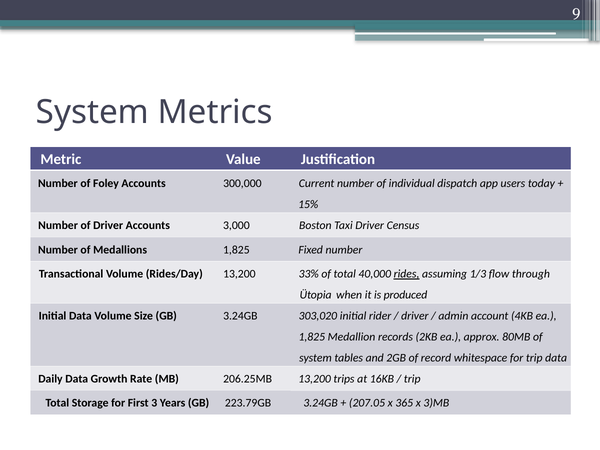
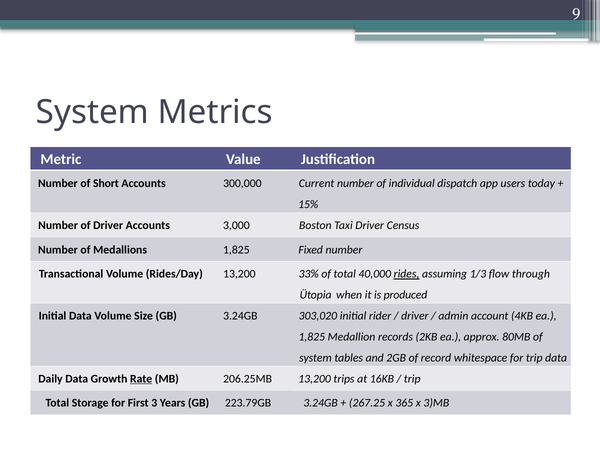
Foley: Foley -> Short
Rate underline: none -> present
207.05: 207.05 -> 267.25
